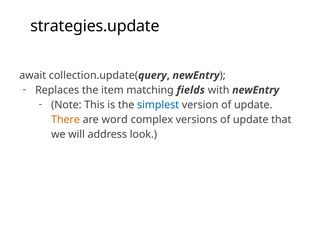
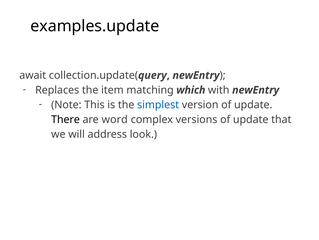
strategies.update: strategies.update -> examples.update
fields: fields -> which
There colour: orange -> black
